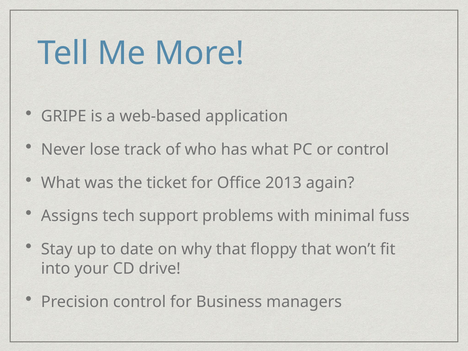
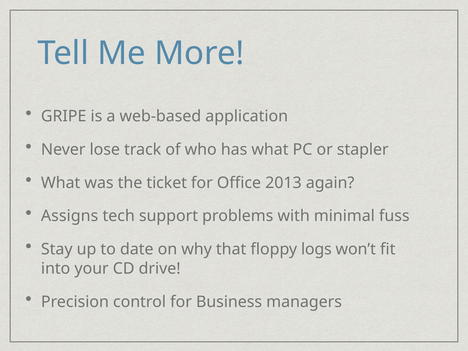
or control: control -> stapler
floppy that: that -> logs
